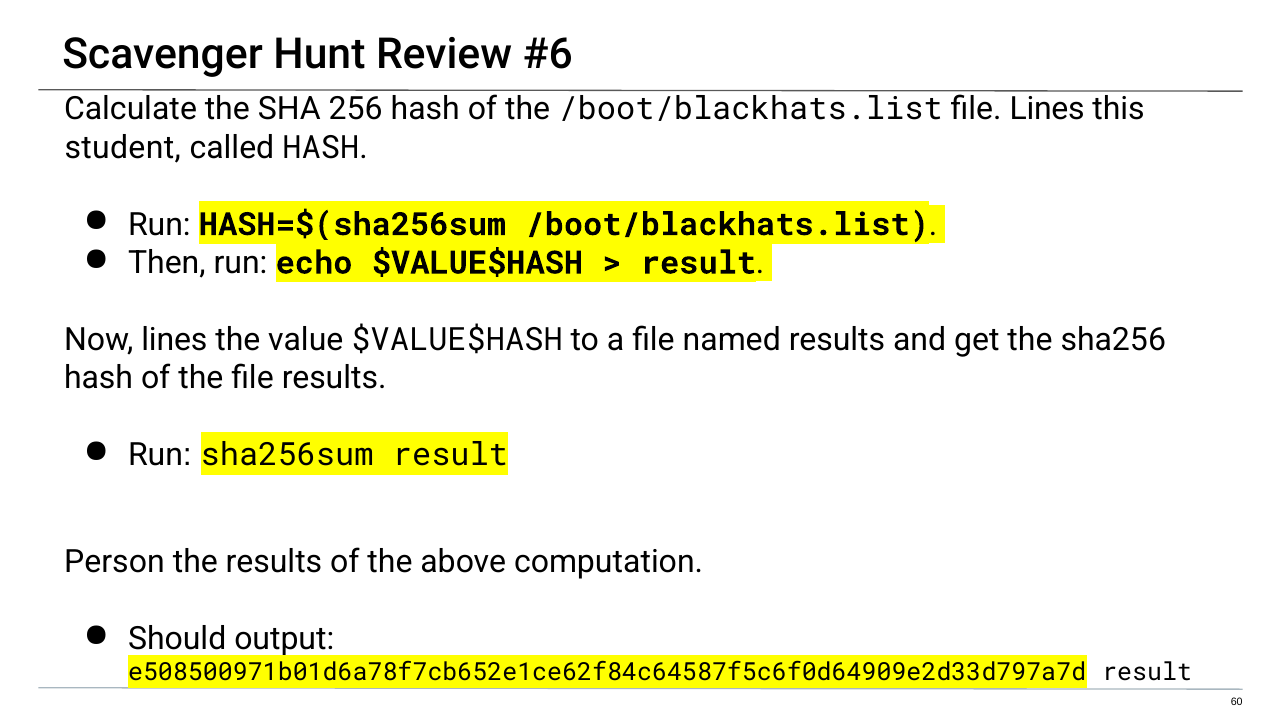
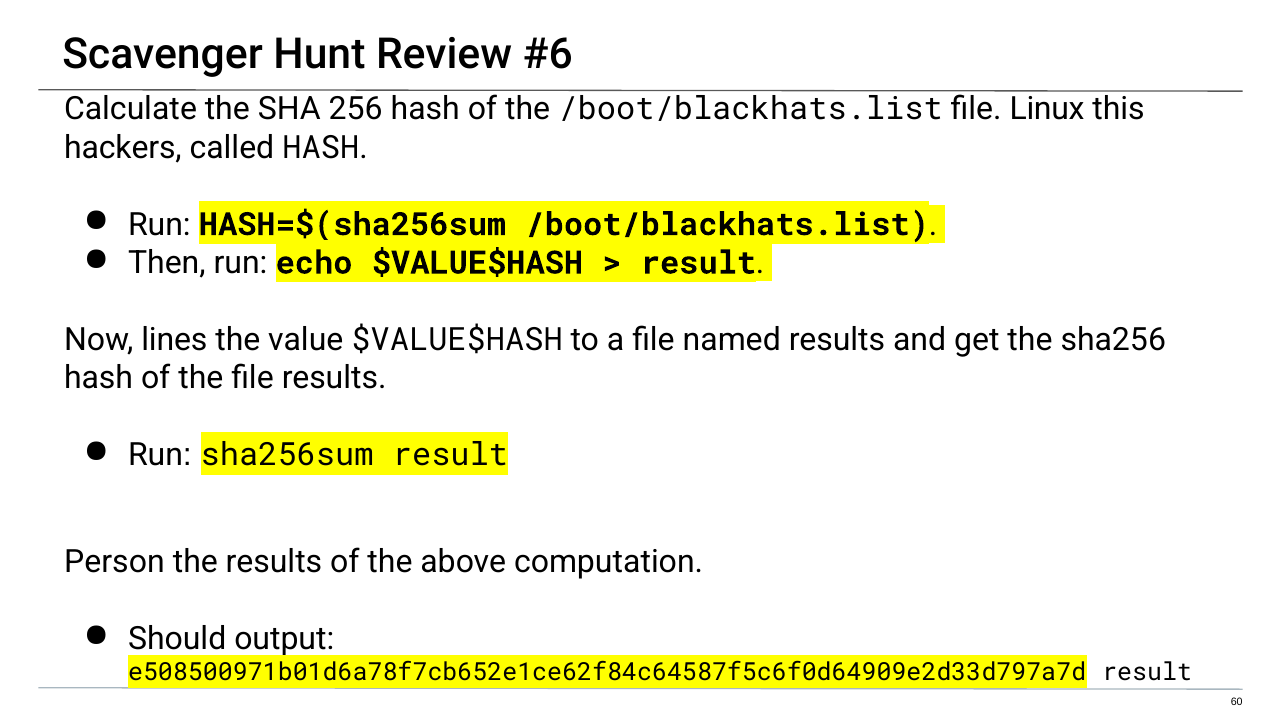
file Lines: Lines -> Linux
student: student -> hackers
